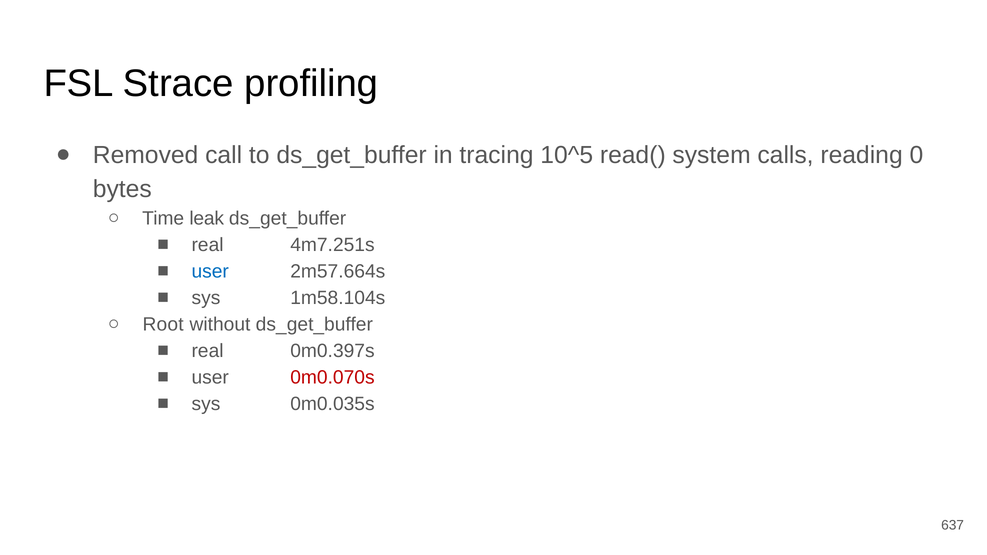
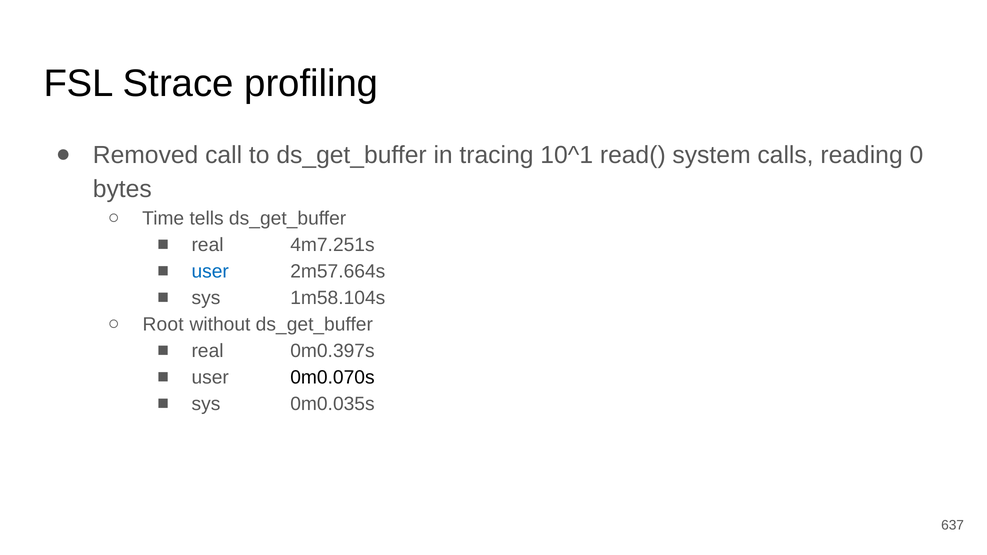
10^5: 10^5 -> 10^1
leak: leak -> tells
0m0.070s colour: red -> black
